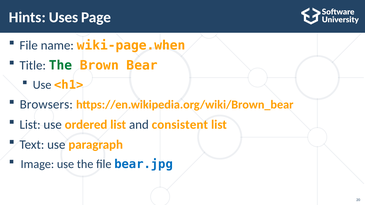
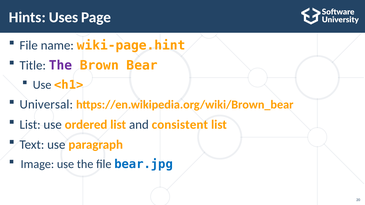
wiki-page.when: wiki-page.when -> wiki-page.hint
The at (61, 65) colour: green -> purple
Browsers: Browsers -> Universal
